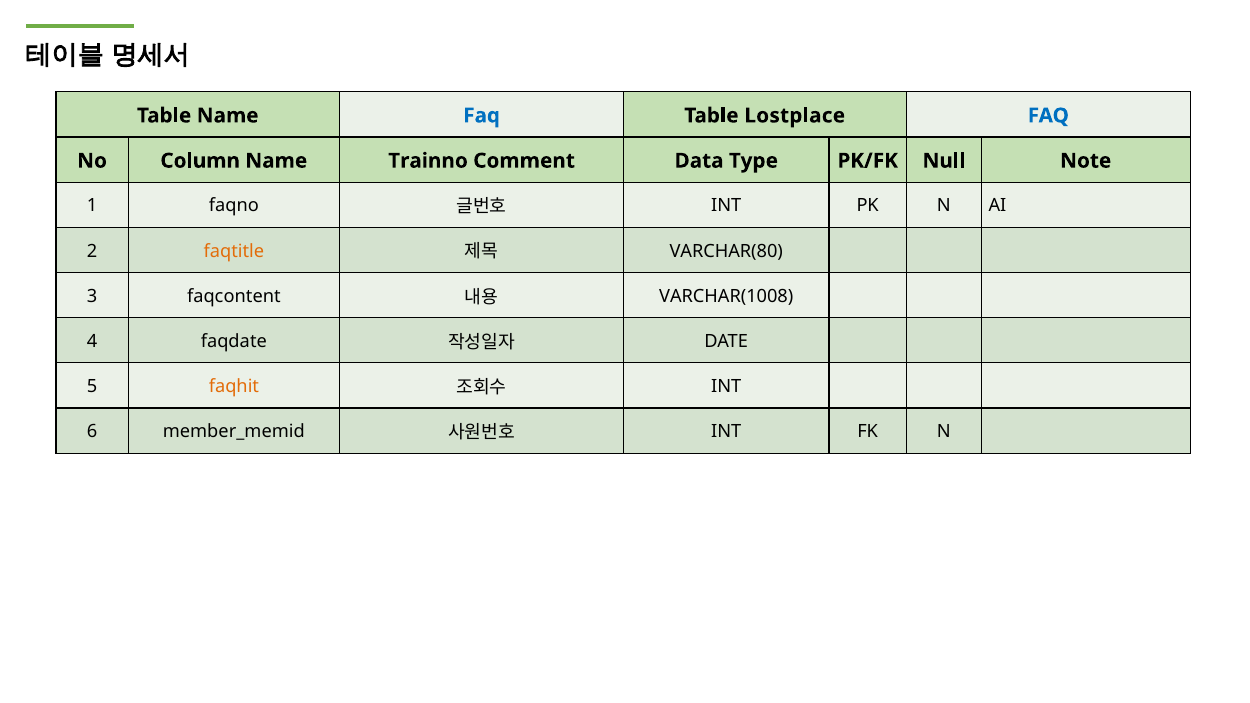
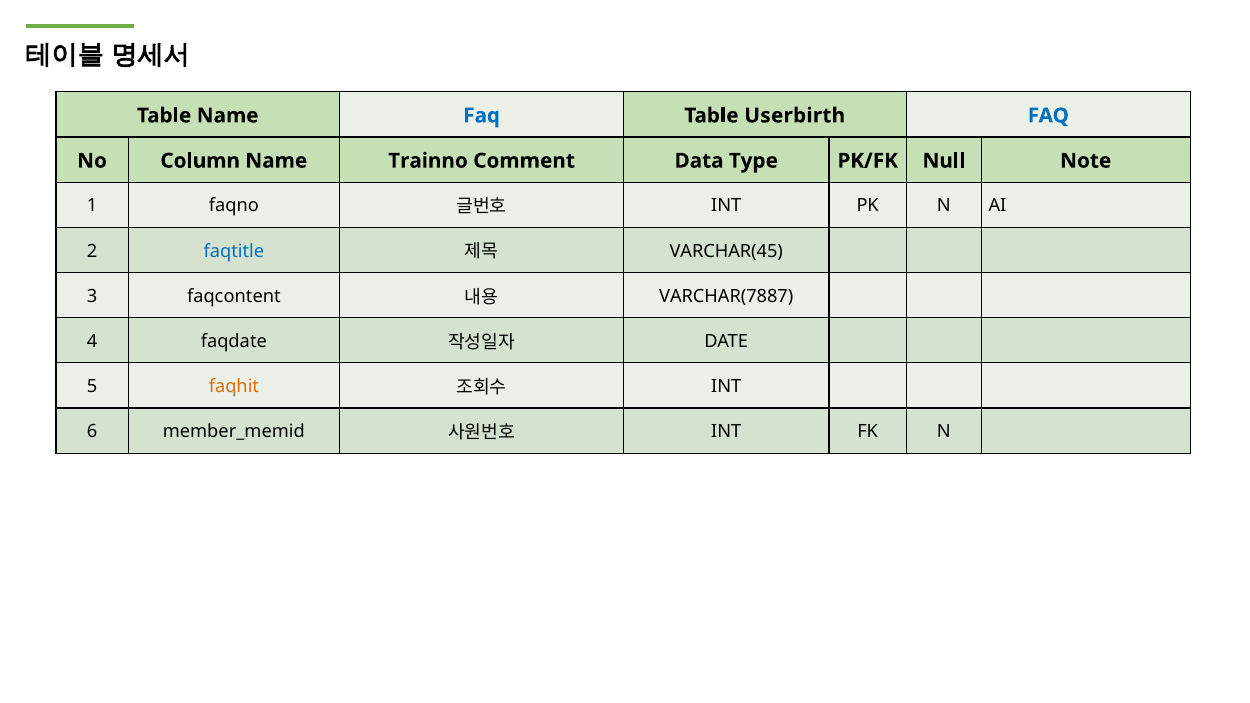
Lostplace: Lostplace -> Userbirth
faqtitle colour: orange -> blue
VARCHAR(80: VARCHAR(80 -> VARCHAR(45
VARCHAR(1008: VARCHAR(1008 -> VARCHAR(7887
